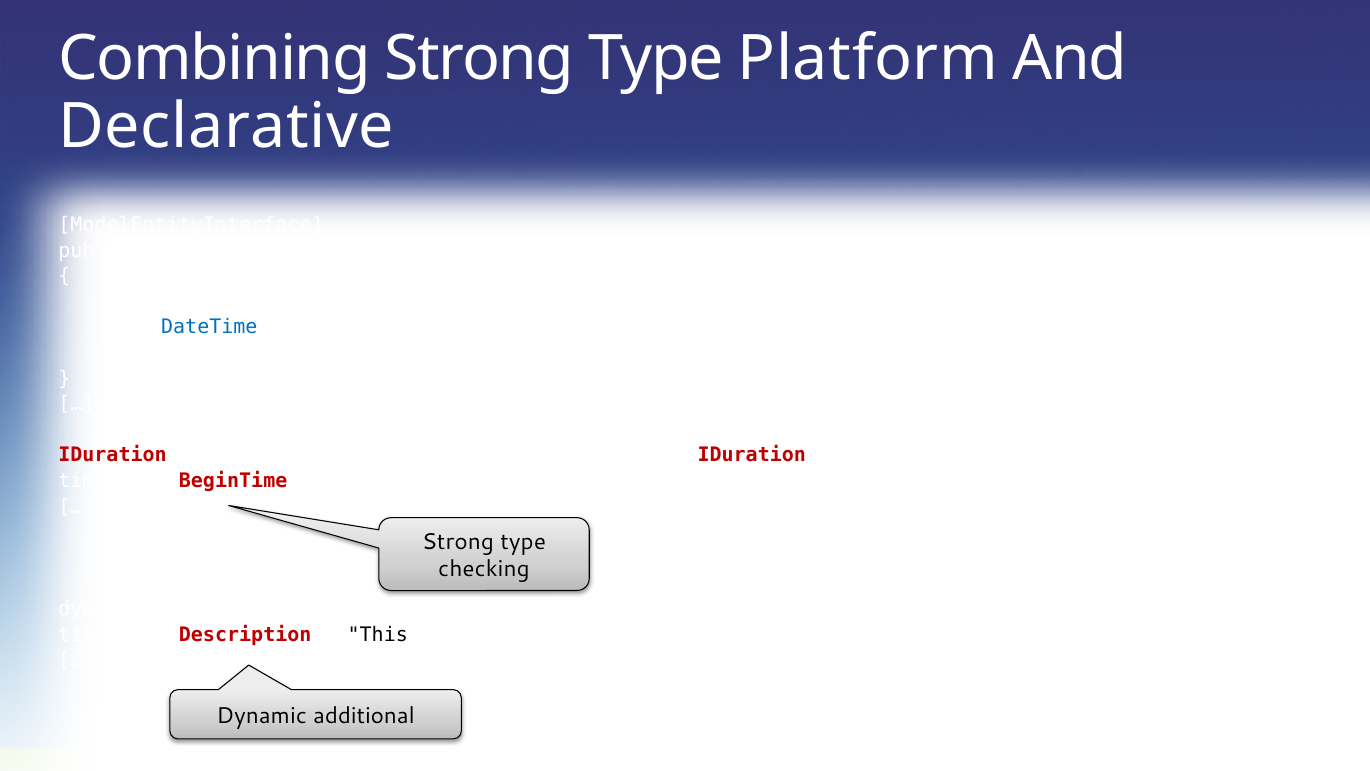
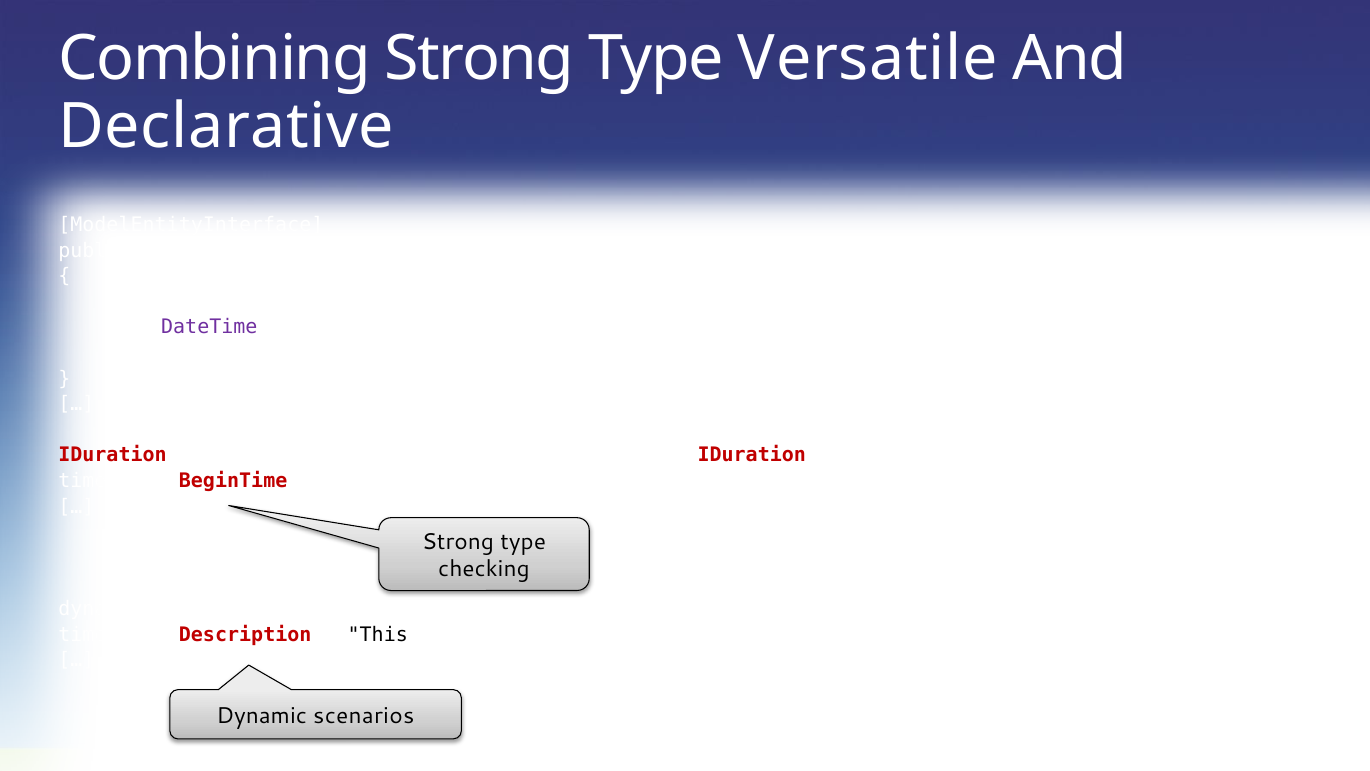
Platform: Platform -> Versatile
DateTime at (209, 327) colour: blue -> purple
additional: additional -> scenarios
